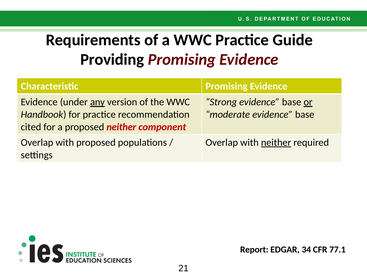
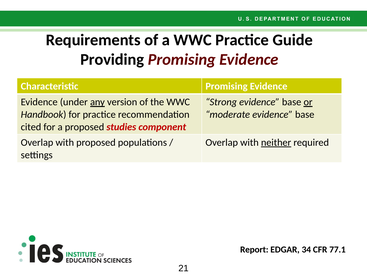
proposed neither: neither -> studies
